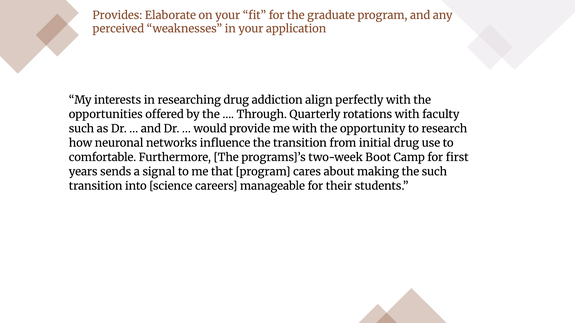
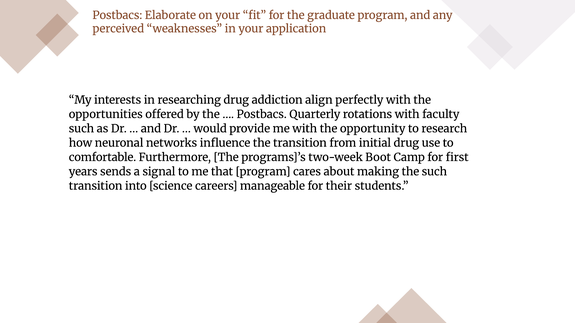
Provides at (117, 15): Provides -> Postbacs
Through at (262, 115): Through -> Postbacs
